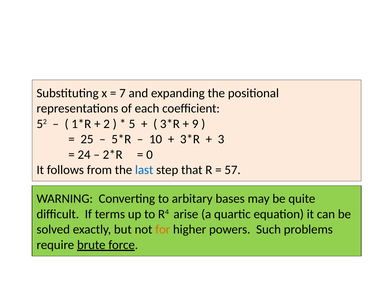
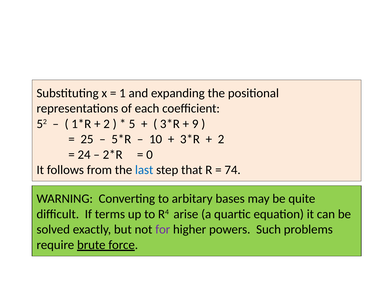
7: 7 -> 1
3 at (221, 139): 3 -> 2
57: 57 -> 74
for colour: orange -> purple
